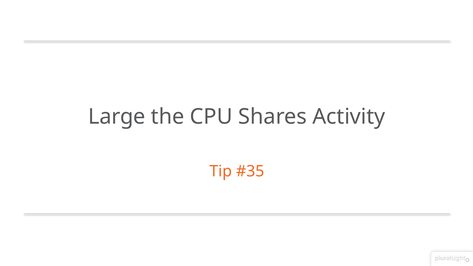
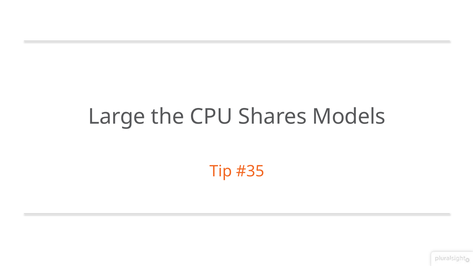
Activity: Activity -> Models
